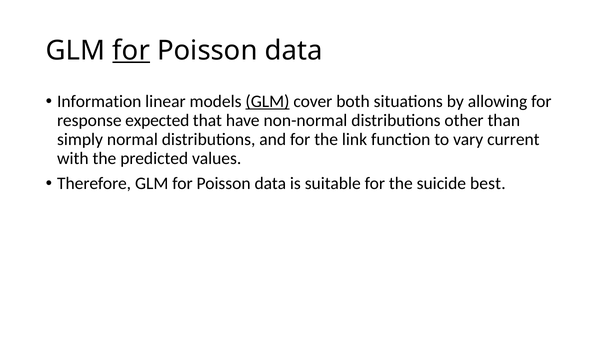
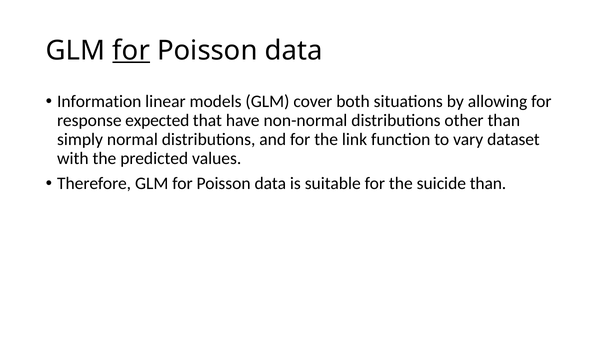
GLM at (267, 102) underline: present -> none
current: current -> dataset
suicide best: best -> than
